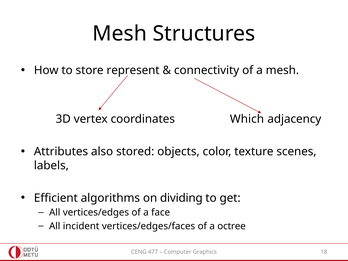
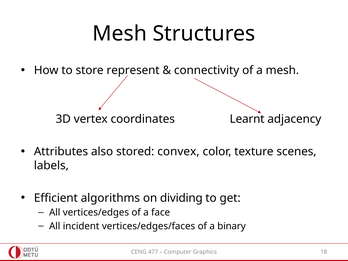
Which: Which -> Learnt
objects: objects -> convex
octree: octree -> binary
